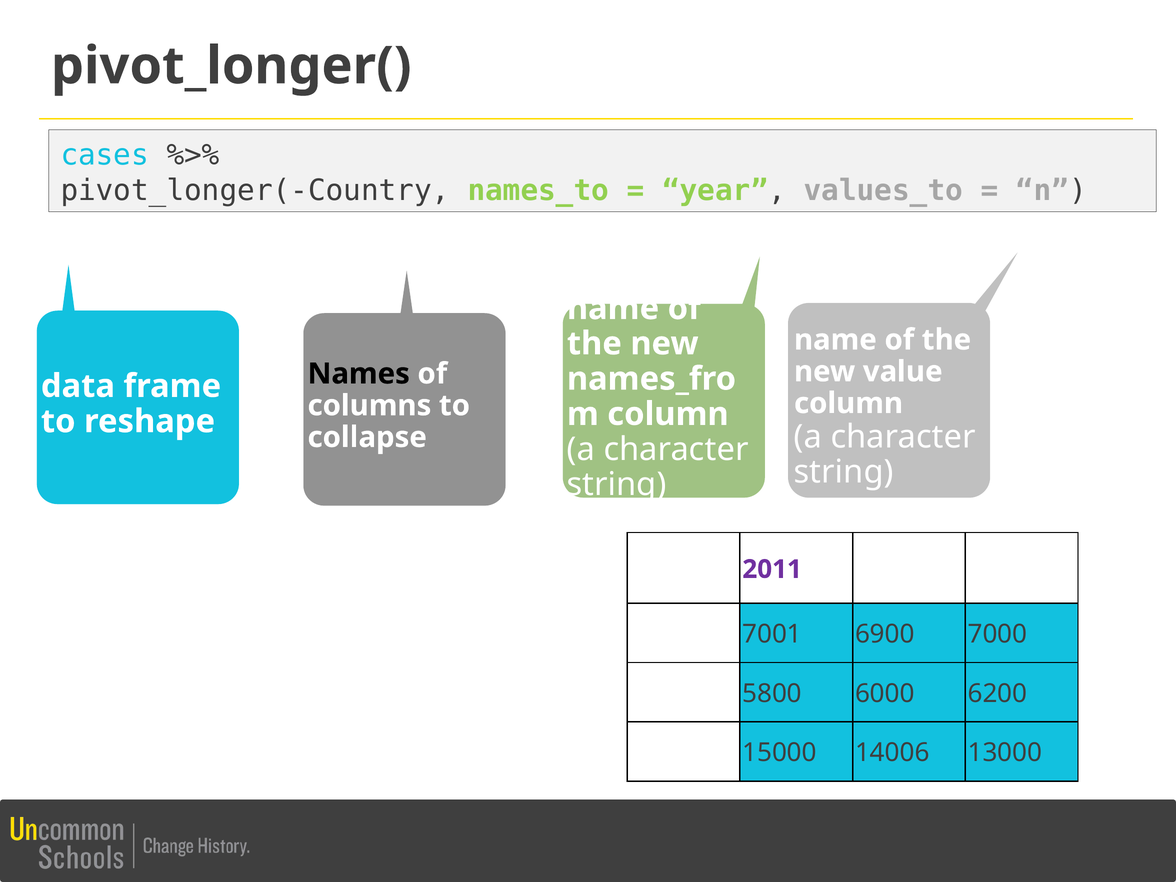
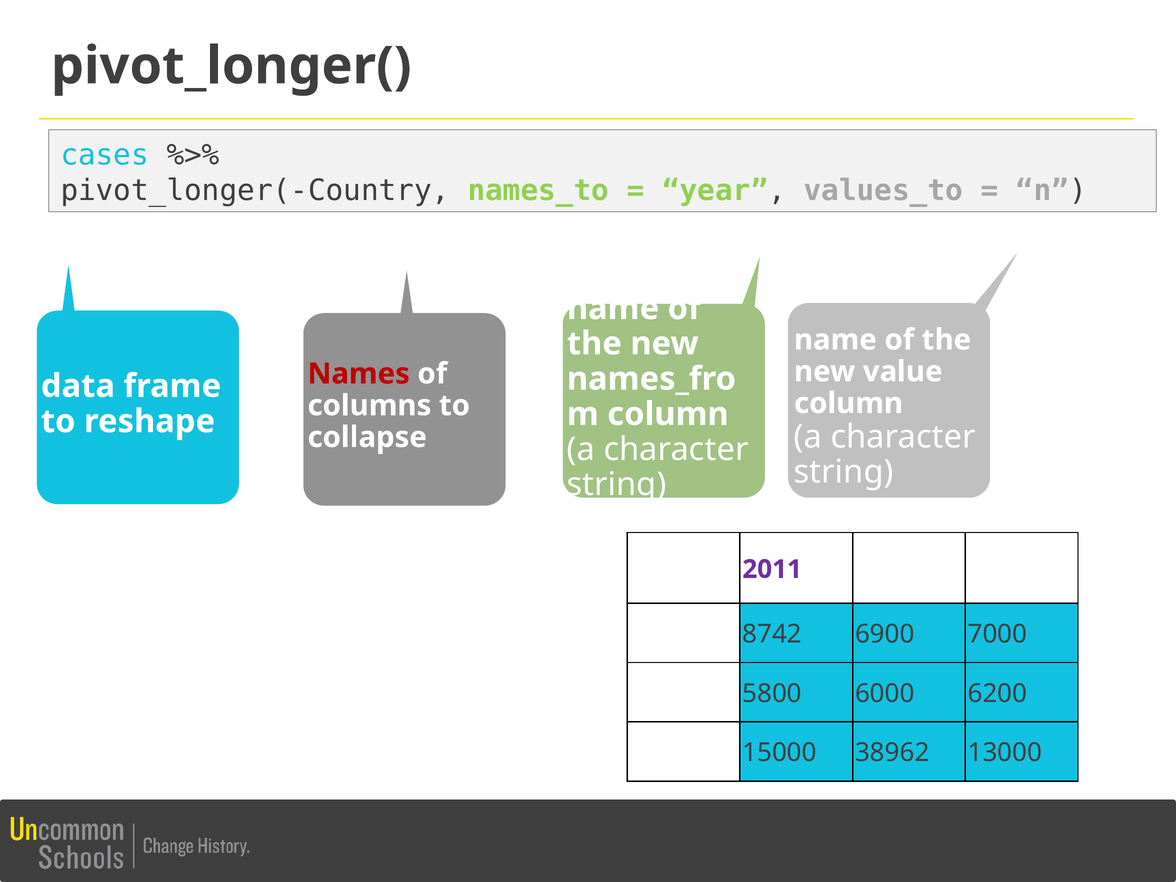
Names colour: black -> red
7001: 7001 -> 8742
14006: 14006 -> 38962
